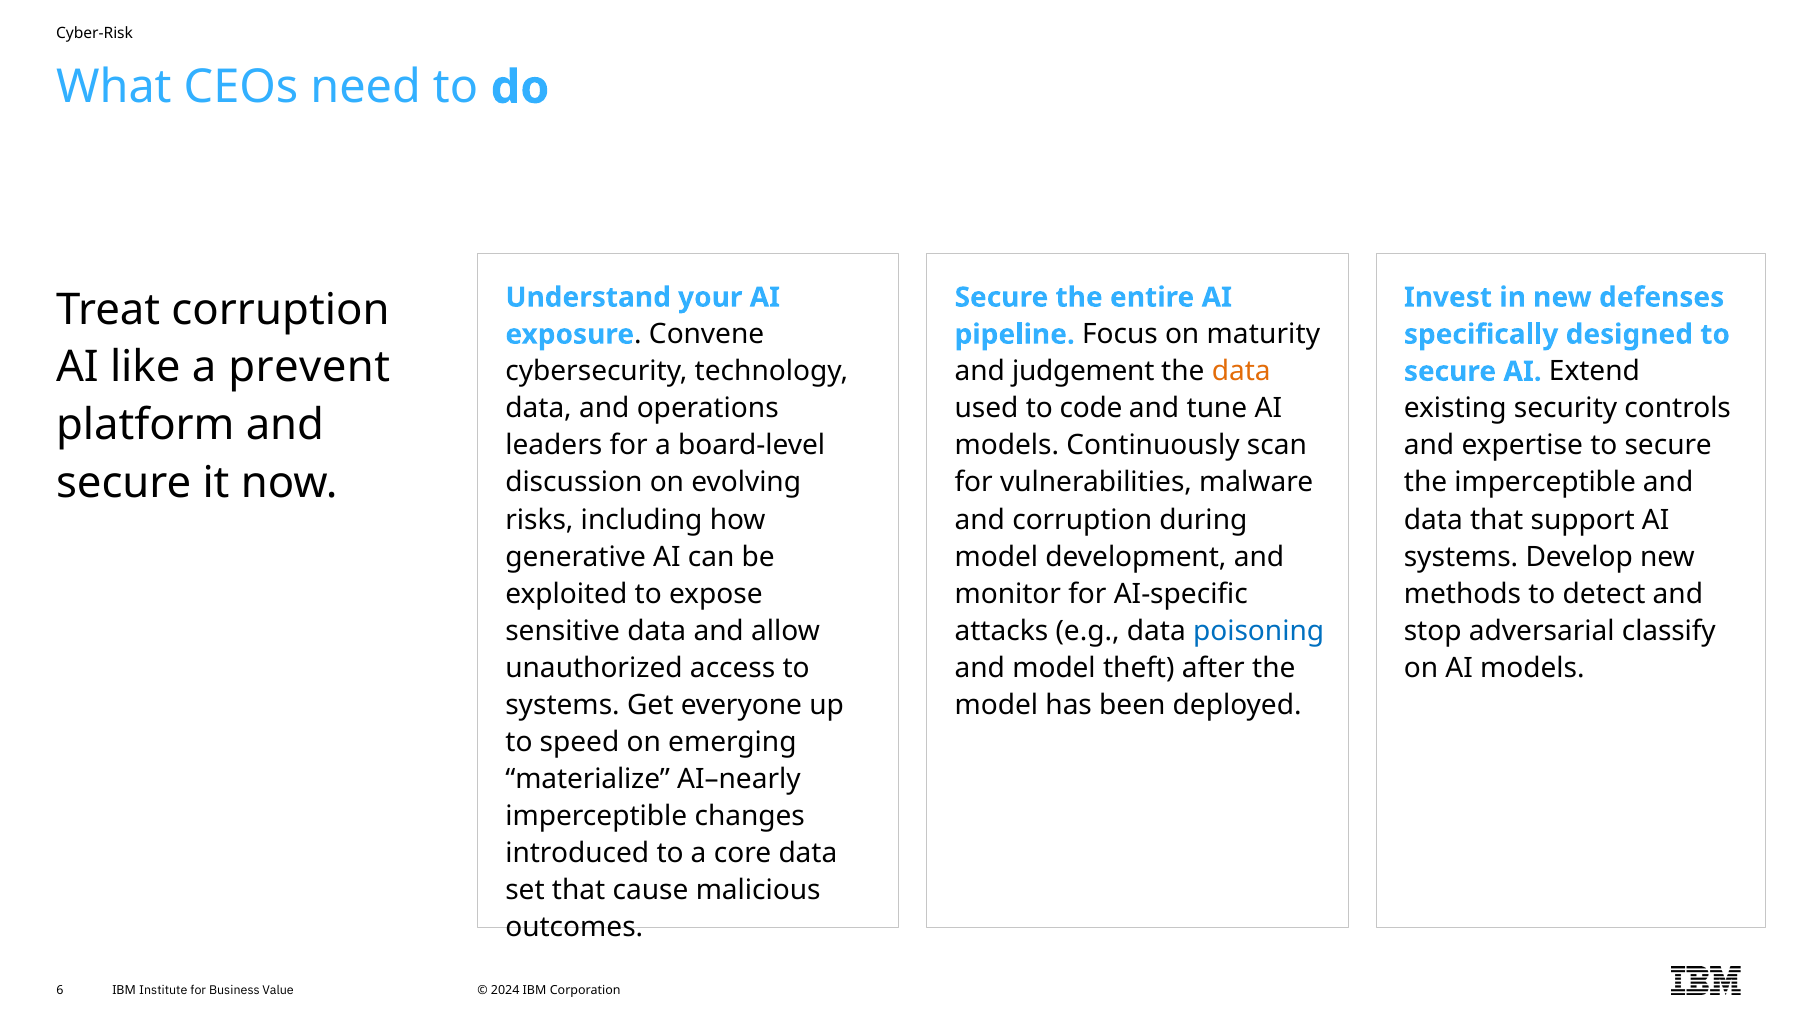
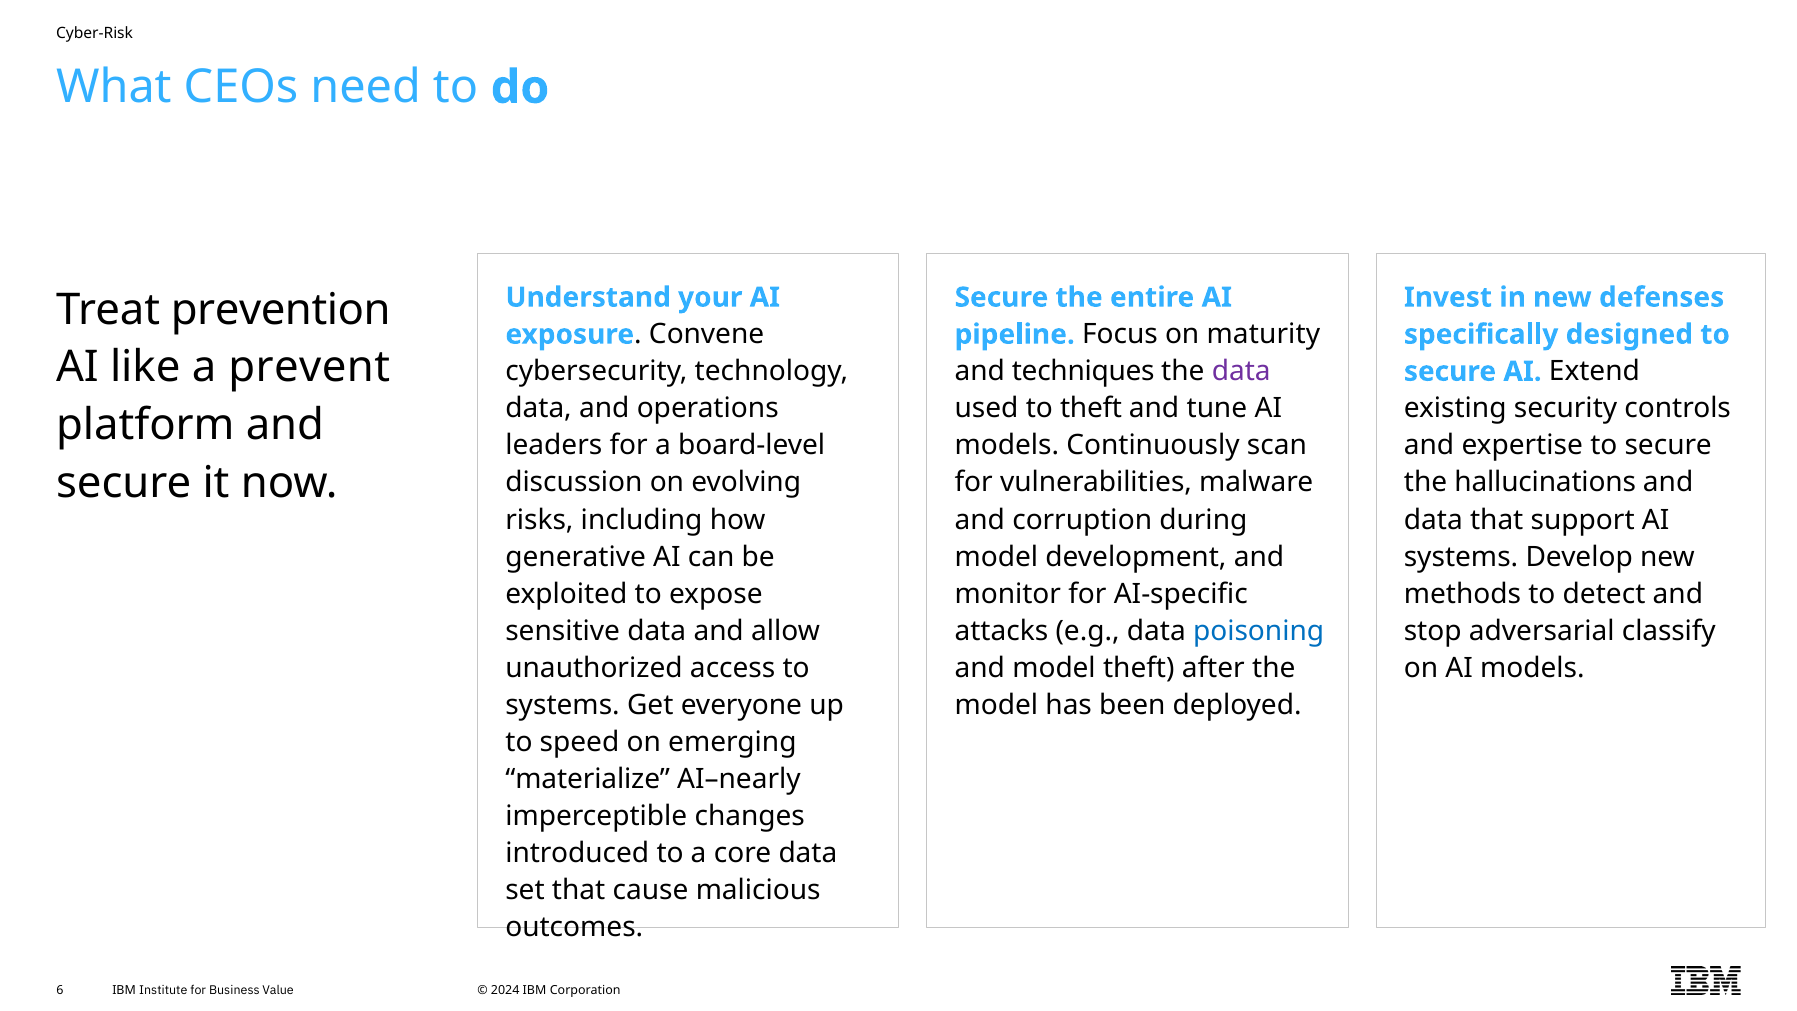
Treat corruption: corruption -> prevention
judgement: judgement -> techniques
data at (1241, 371) colour: orange -> purple
to code: code -> theft
the imperceptible: imperceptible -> hallucinations
